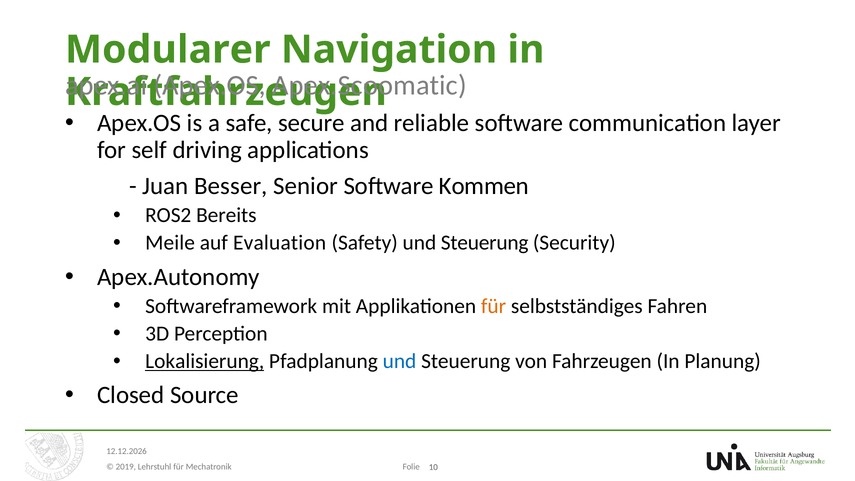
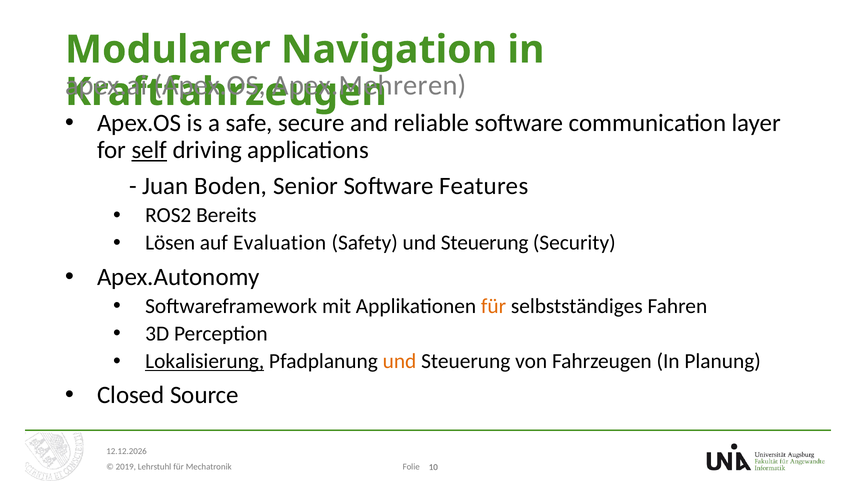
Apex.Scoomatic: Apex.Scoomatic -> Apex.Mehreren
self underline: none -> present
Besser: Besser -> Boden
Kommen: Kommen -> Features
Meile: Meile -> Lösen
und at (400, 361) colour: blue -> orange
